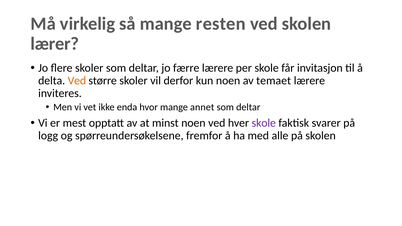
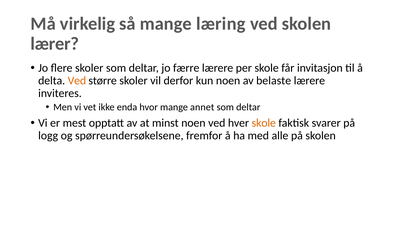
resten: resten -> læring
temaet: temaet -> belaste
skole at (264, 123) colour: purple -> orange
